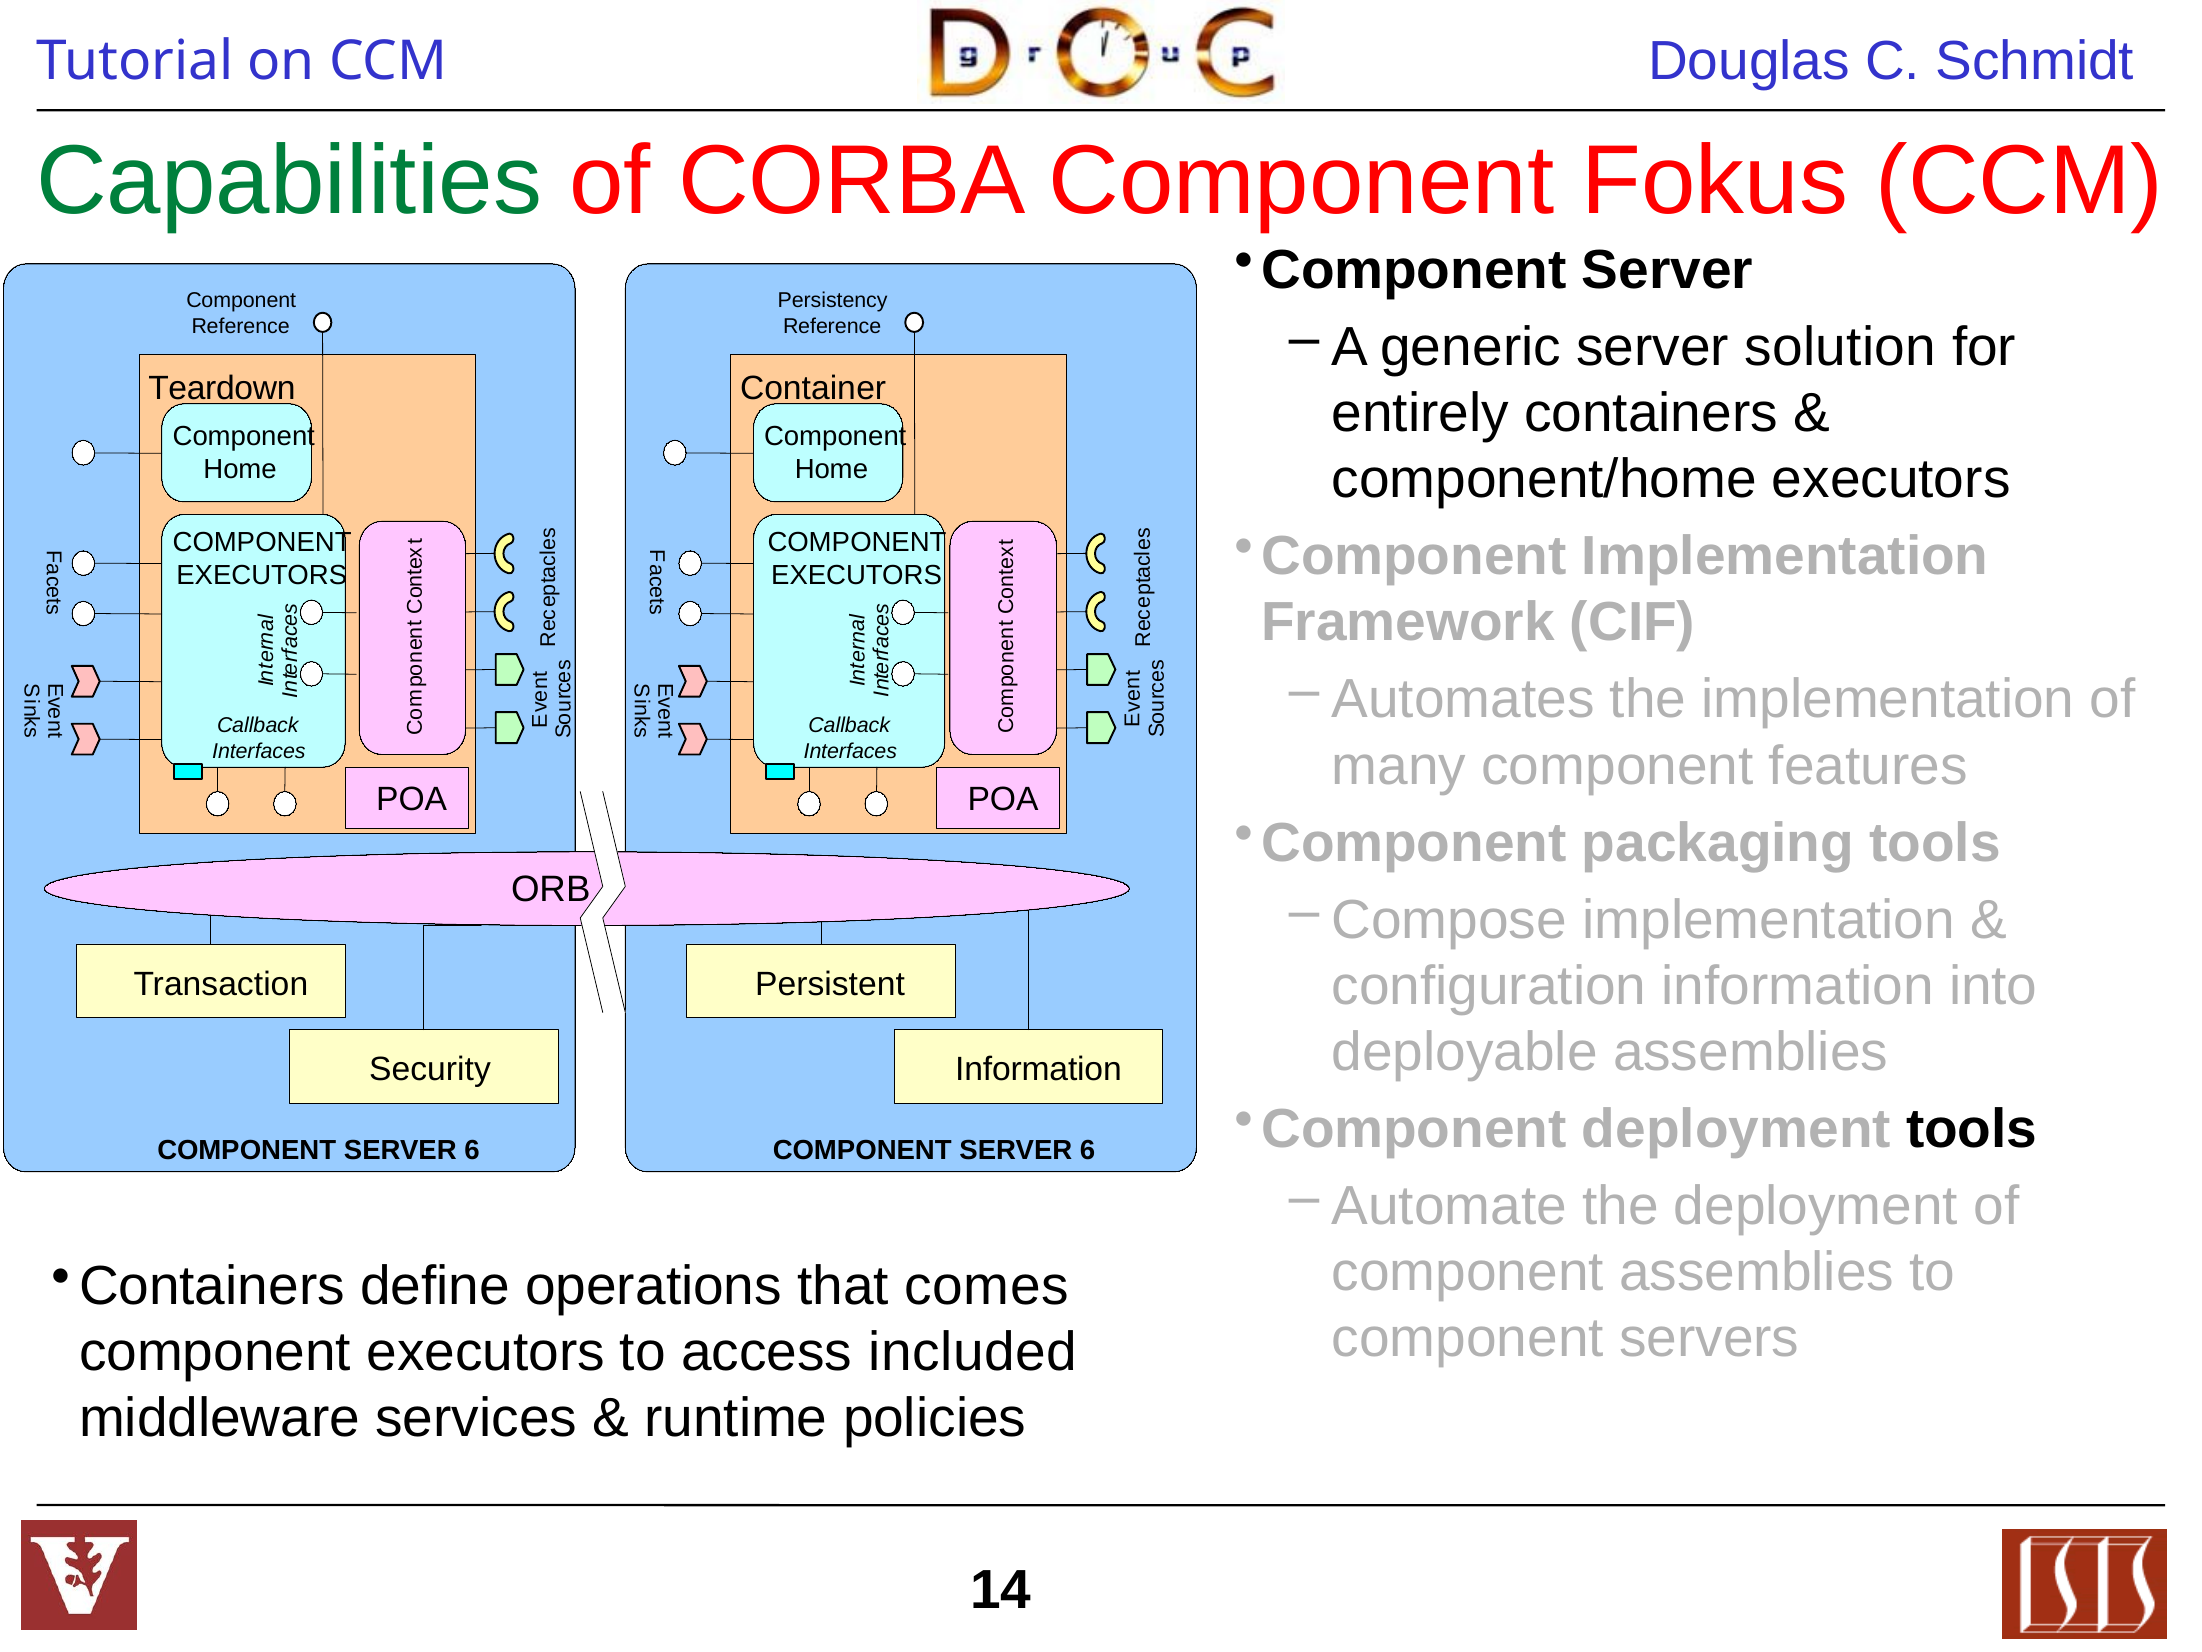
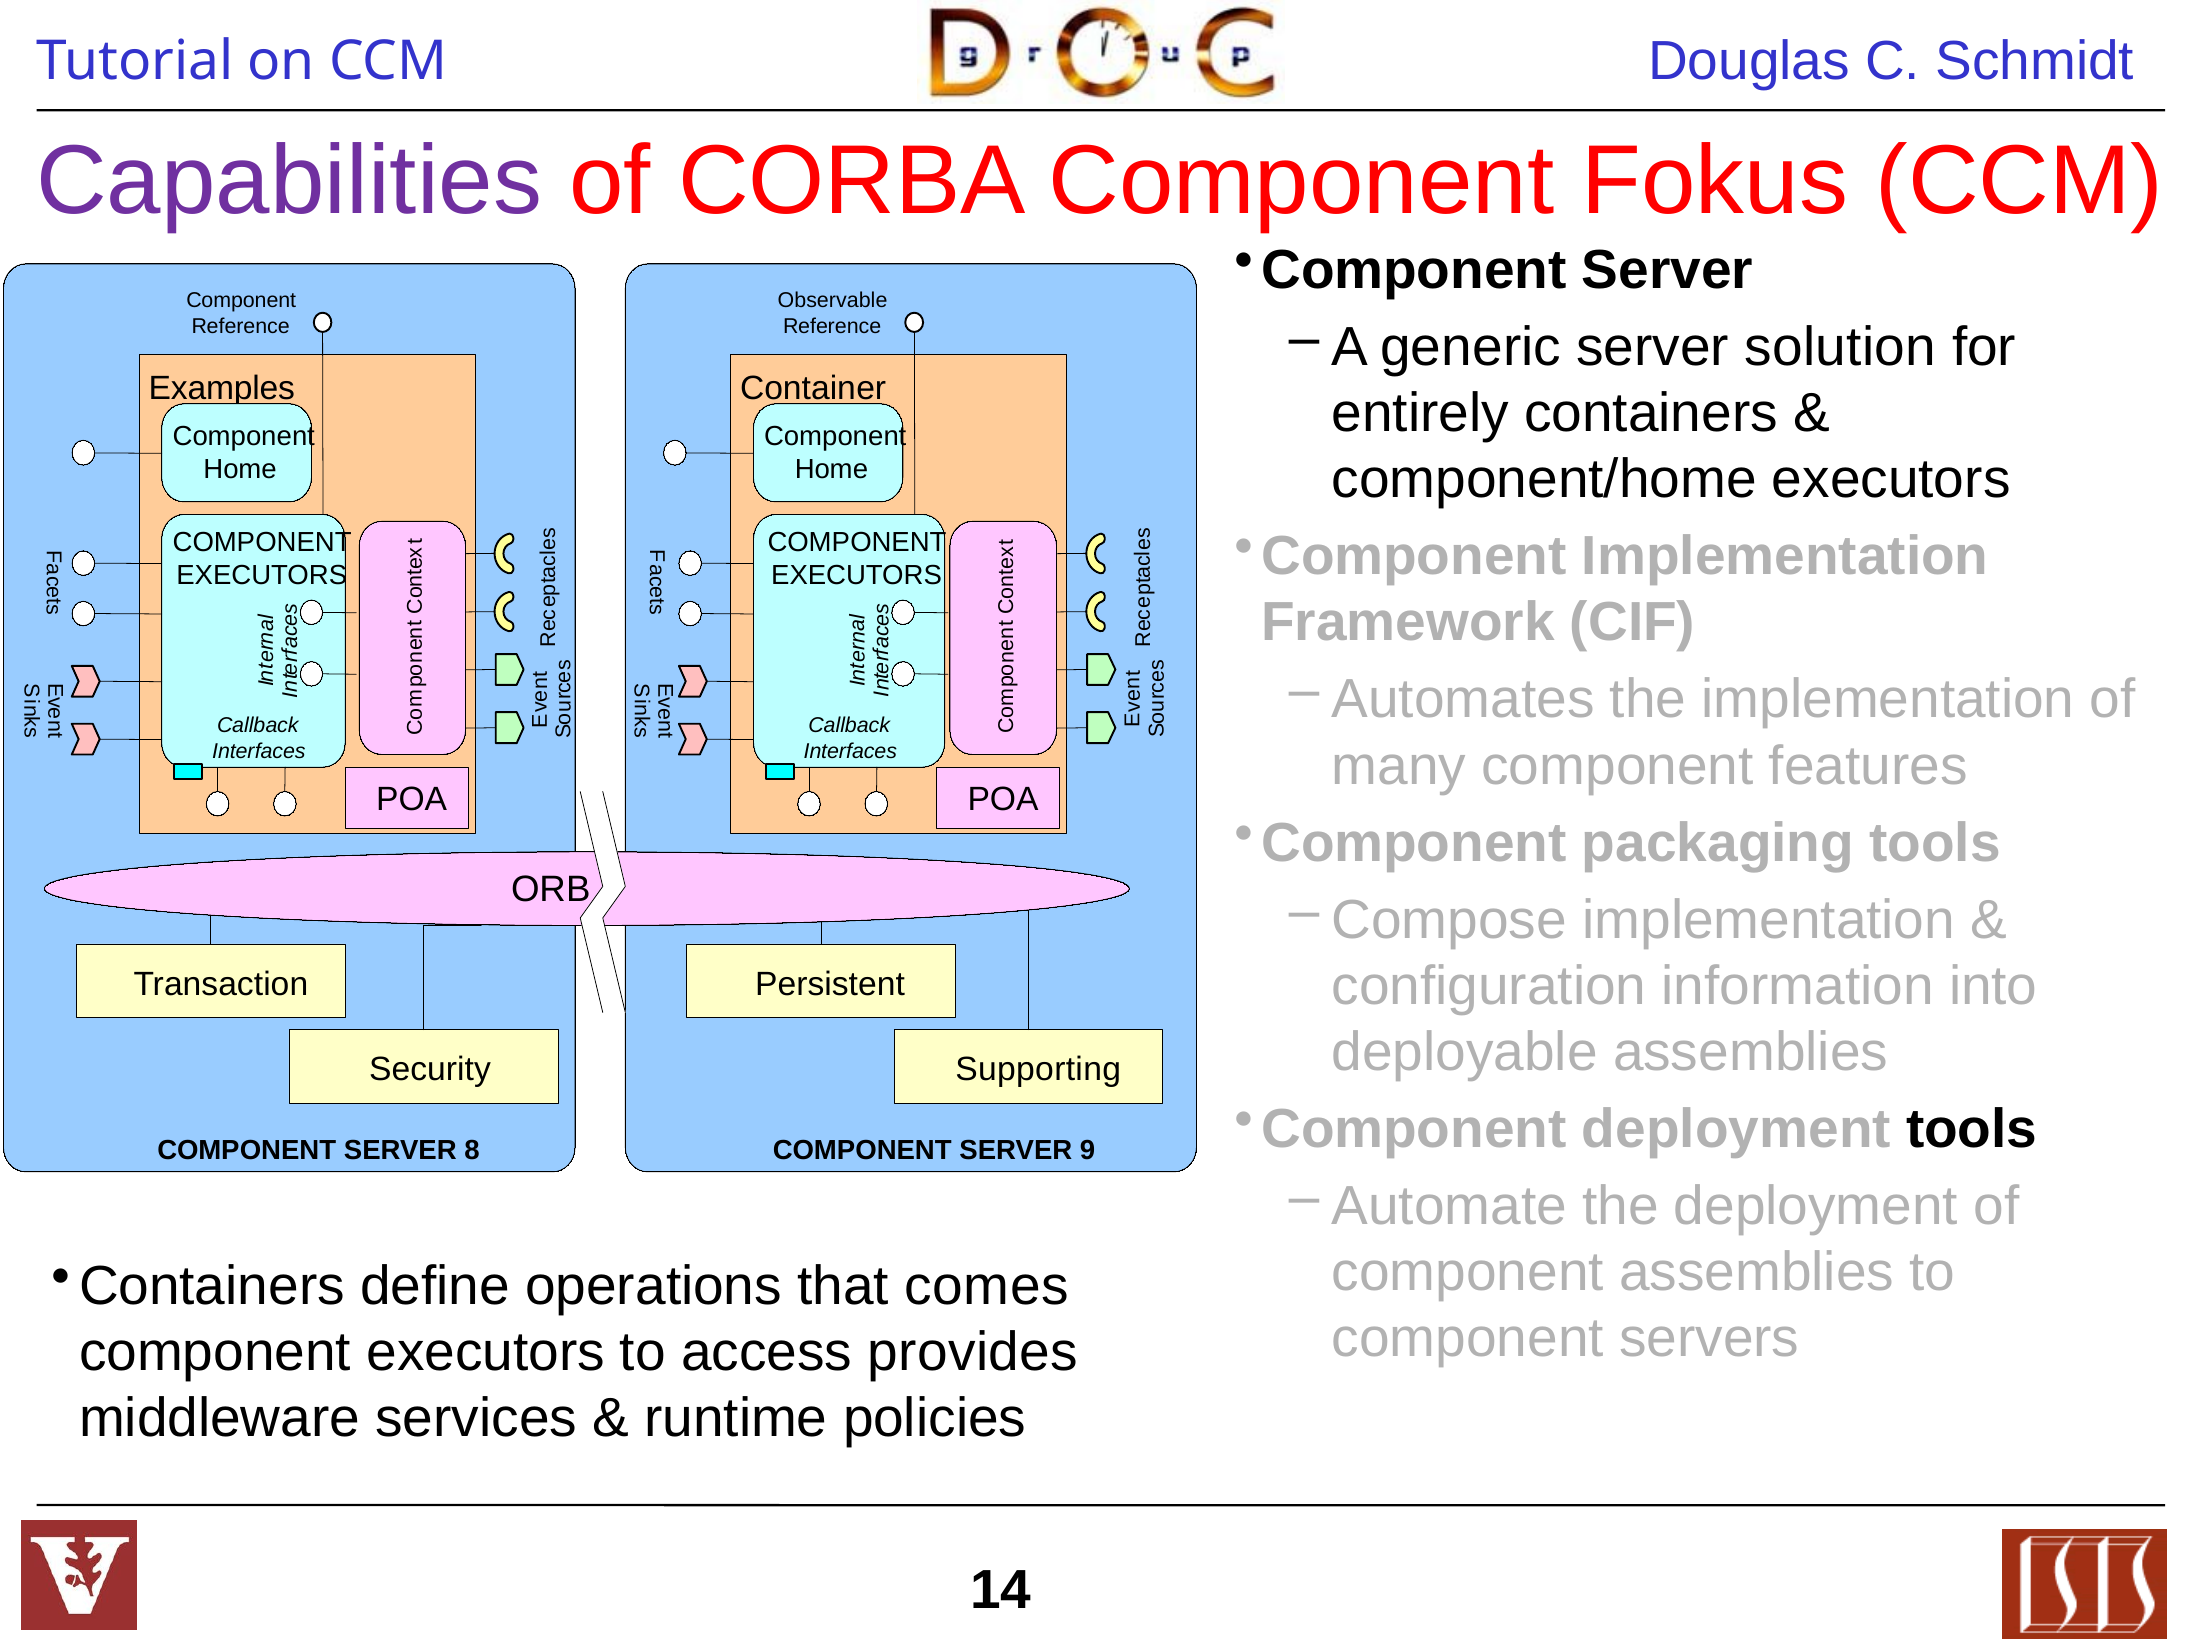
Capabilities colour: green -> purple
Persistency: Persistency -> Observable
Teardown: Teardown -> Examples
Security Information: Information -> Supporting
6 at (472, 1150): 6 -> 8
6 at (1088, 1150): 6 -> 9
included: included -> provides
